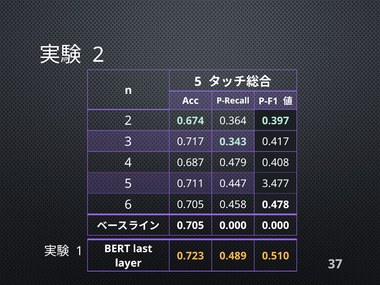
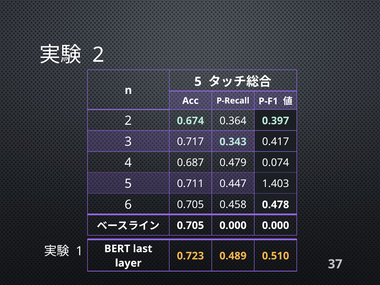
0.408: 0.408 -> 0.074
3.477: 3.477 -> 1.403
